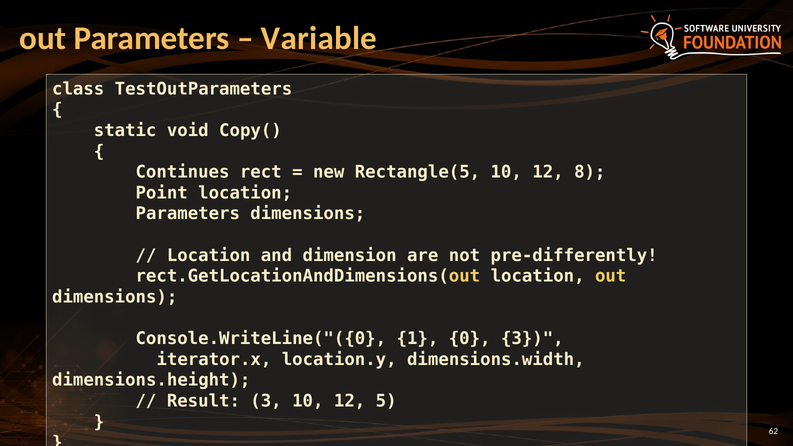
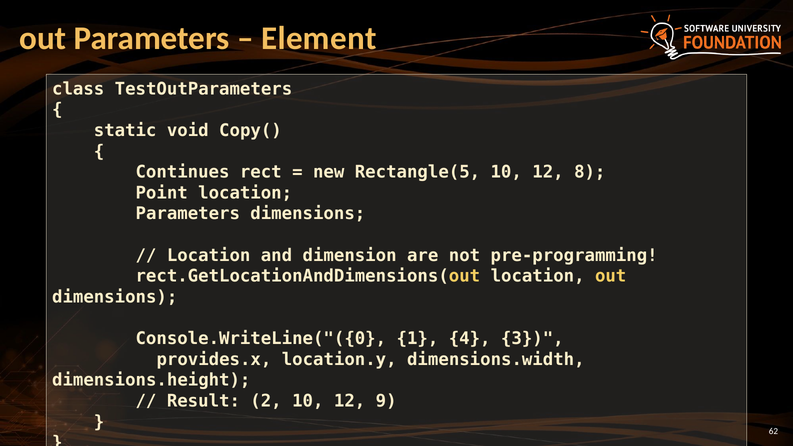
Variable: Variable -> Element
pre-differently: pre-differently -> pre-programming
0: 0 -> 4
iterator.x: iterator.x -> provides.x
Result 3: 3 -> 2
5: 5 -> 9
